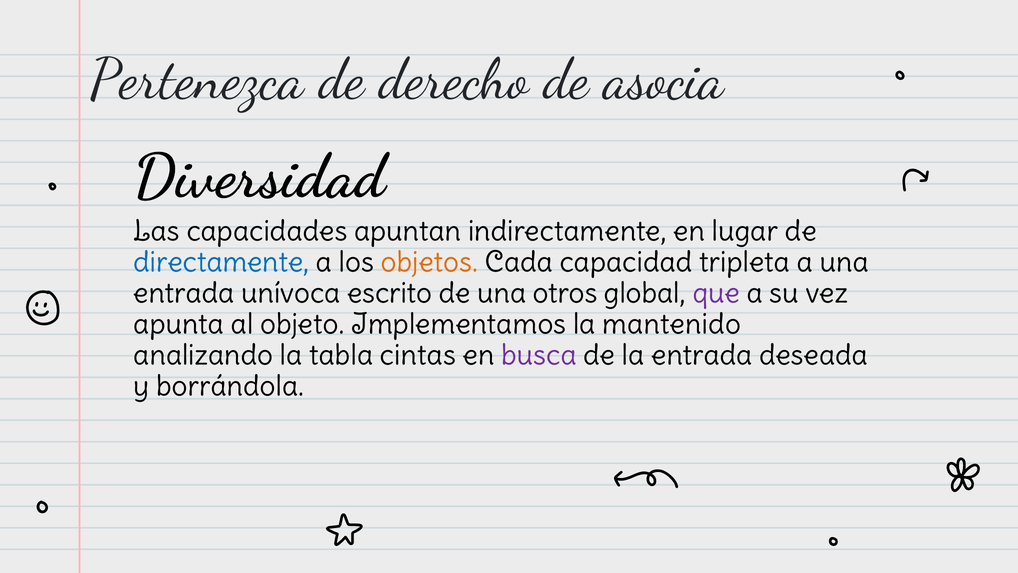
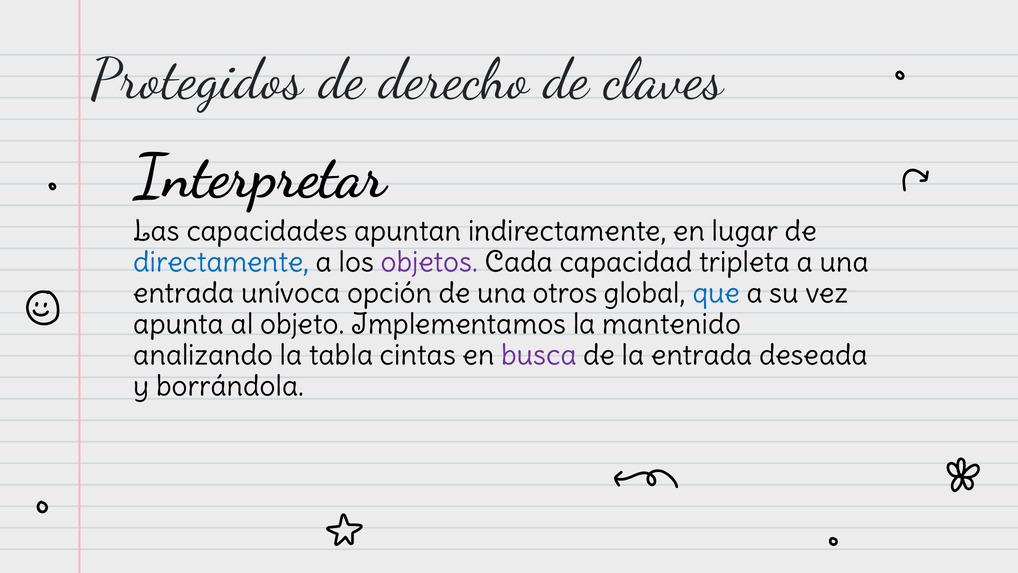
Pertenezca: Pertenezca -> Protegidos
asocia: asocia -> claves
Diversidad: Diversidad -> Interpretar
objetos colour: orange -> purple
escrito: escrito -> opción
que colour: purple -> blue
